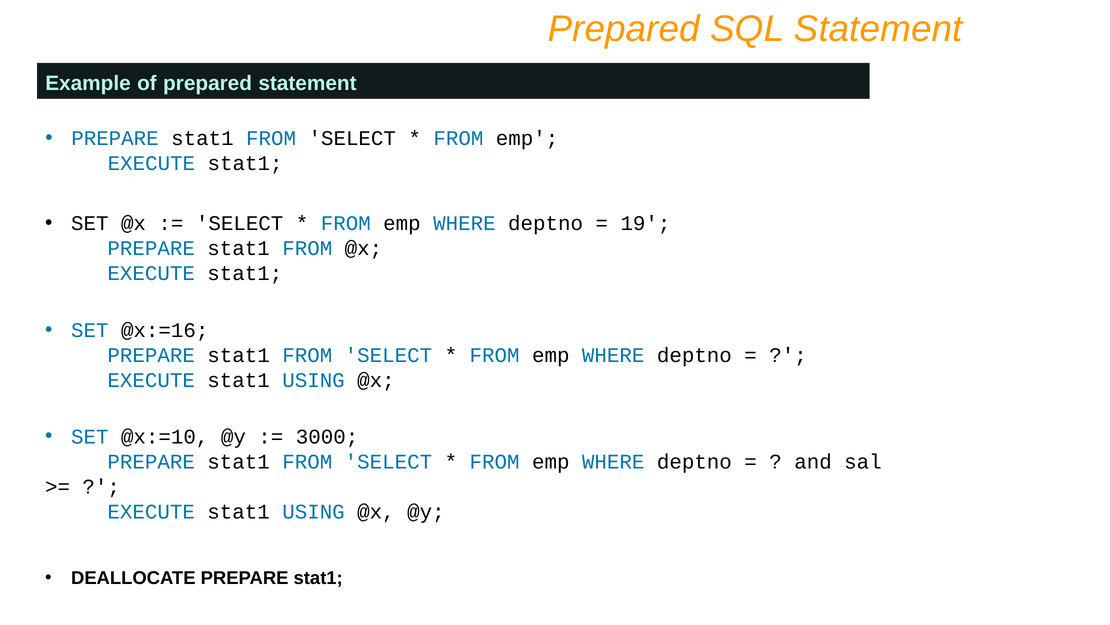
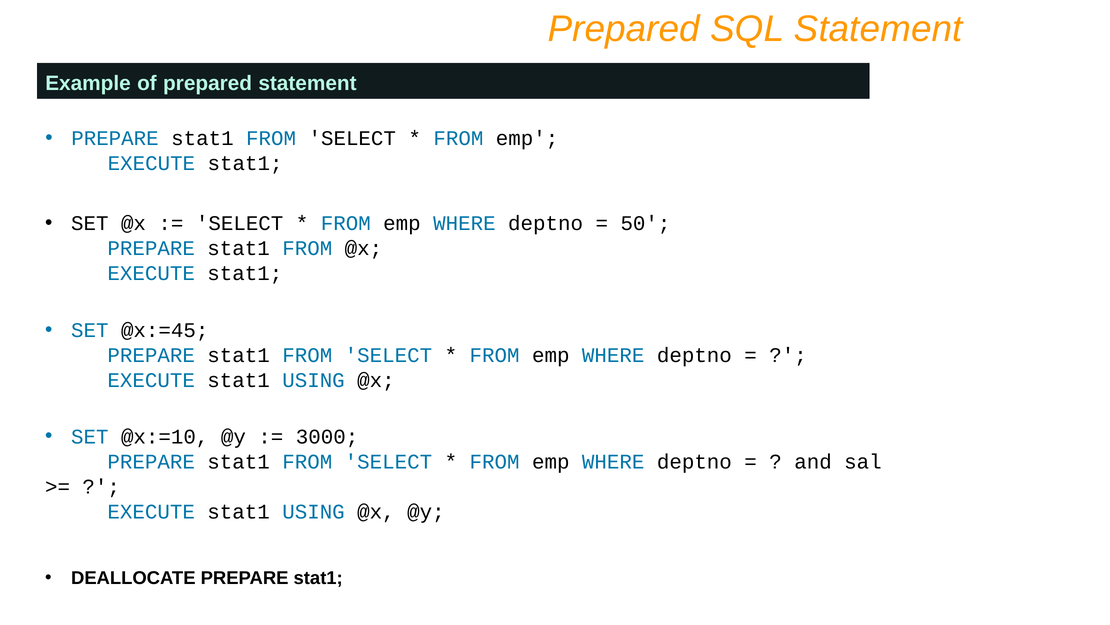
19: 19 -> 50
@x:=16: @x:=16 -> @x:=45
